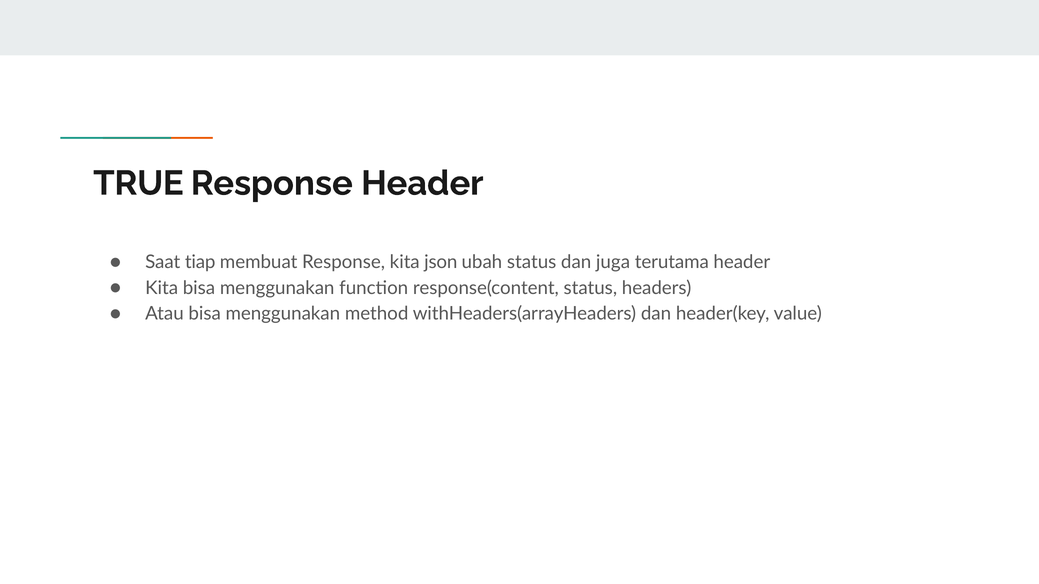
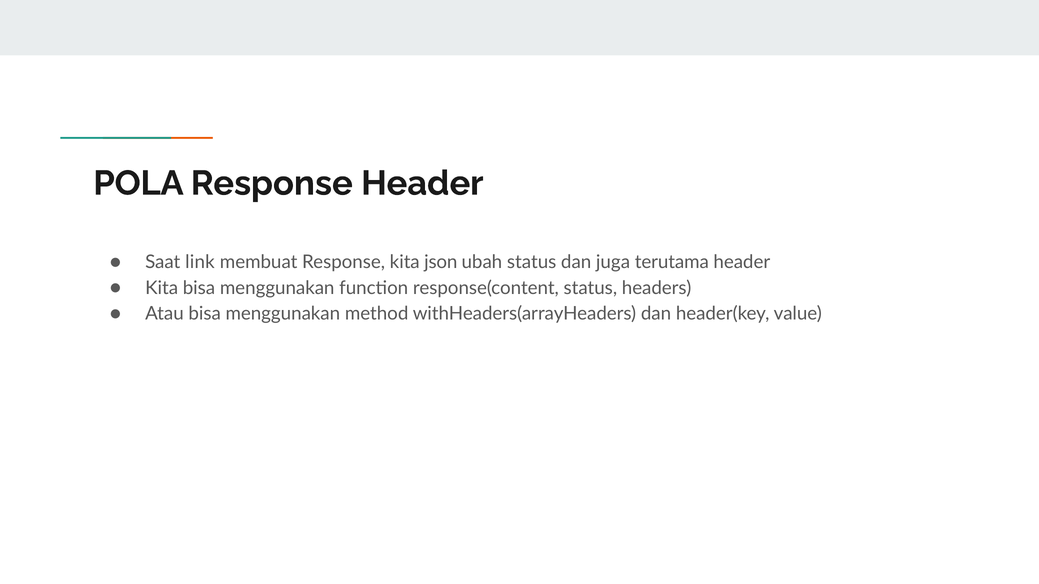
TRUE: TRUE -> POLA
tiap: tiap -> link
